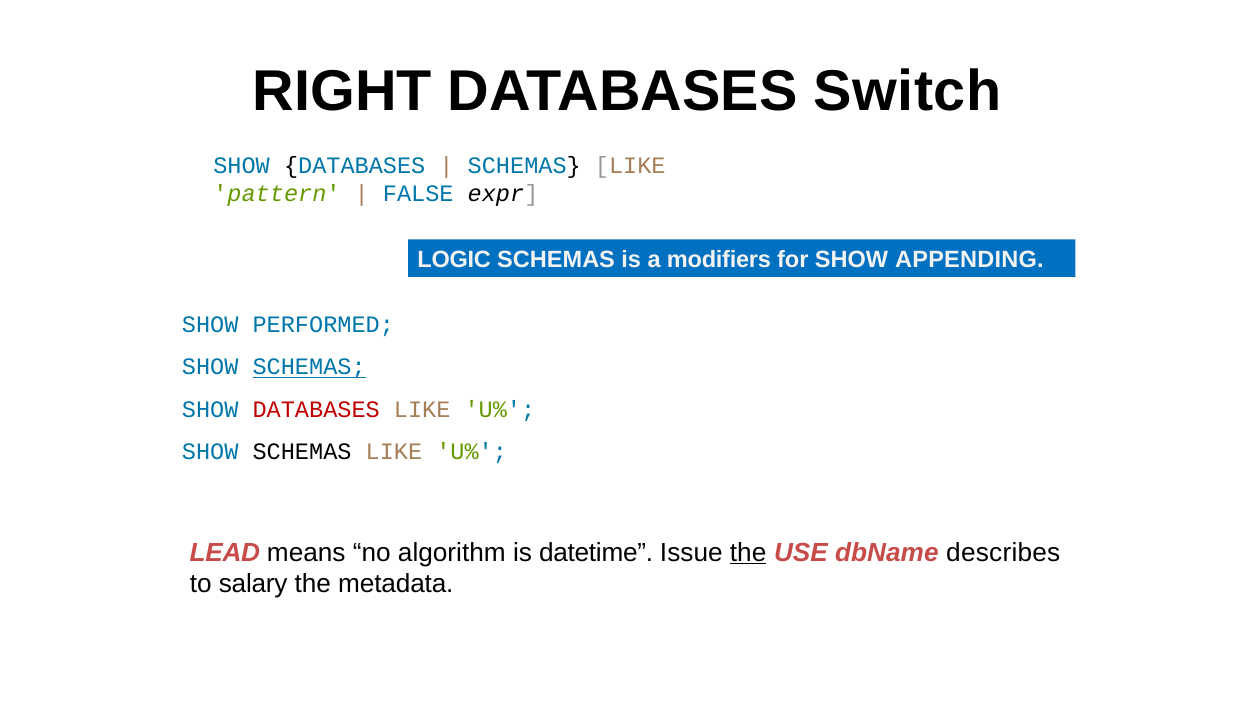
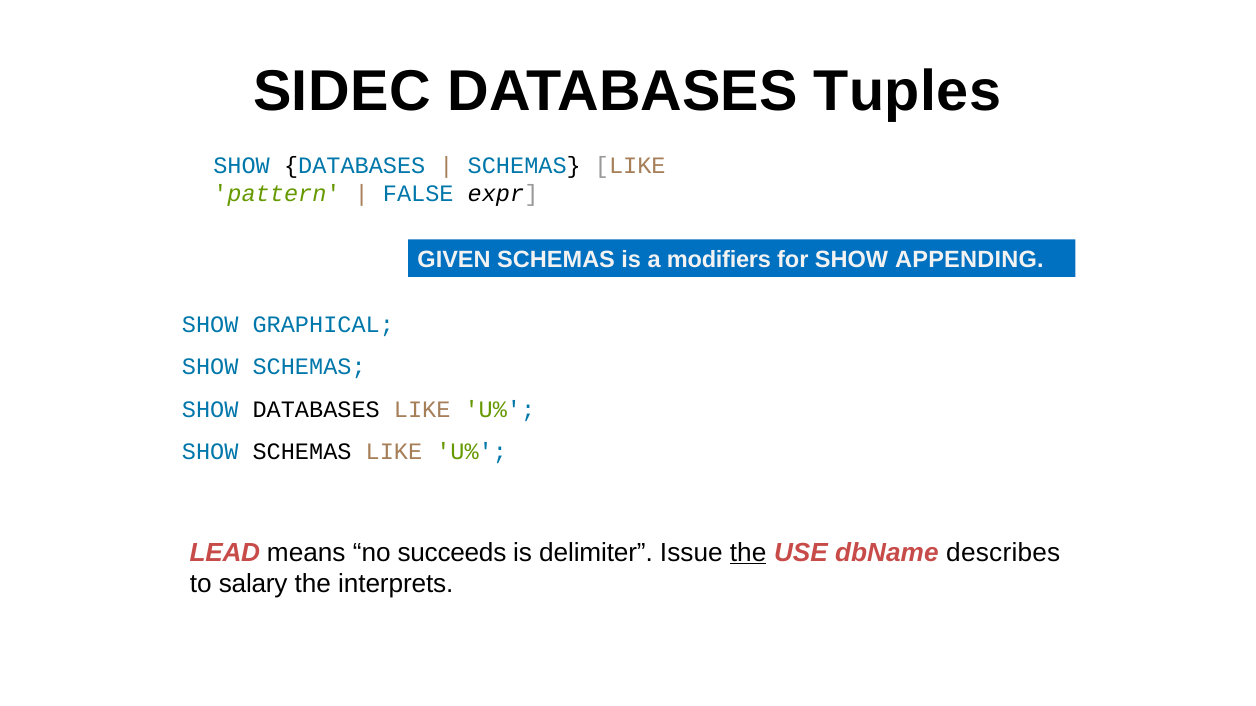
RIGHT: RIGHT -> SIDEC
Switch: Switch -> Tuples
LOGIC: LOGIC -> GIVEN
PERFORMED: PERFORMED -> GRAPHICAL
SCHEMAS at (309, 367) underline: present -> none
DATABASES at (316, 410) colour: red -> black
algorithm: algorithm -> succeeds
datetime: datetime -> delimiter
metadata: metadata -> interprets
